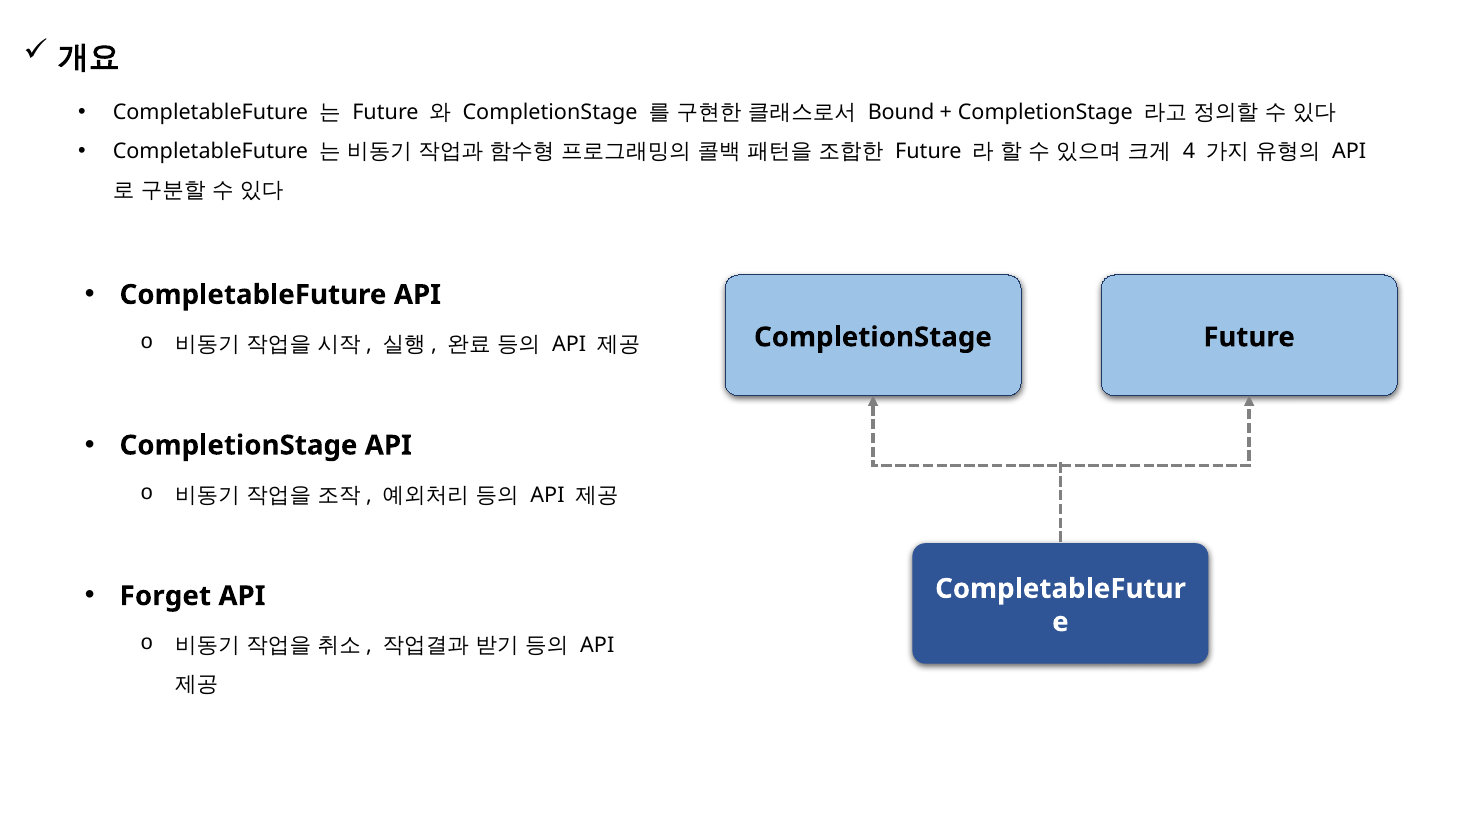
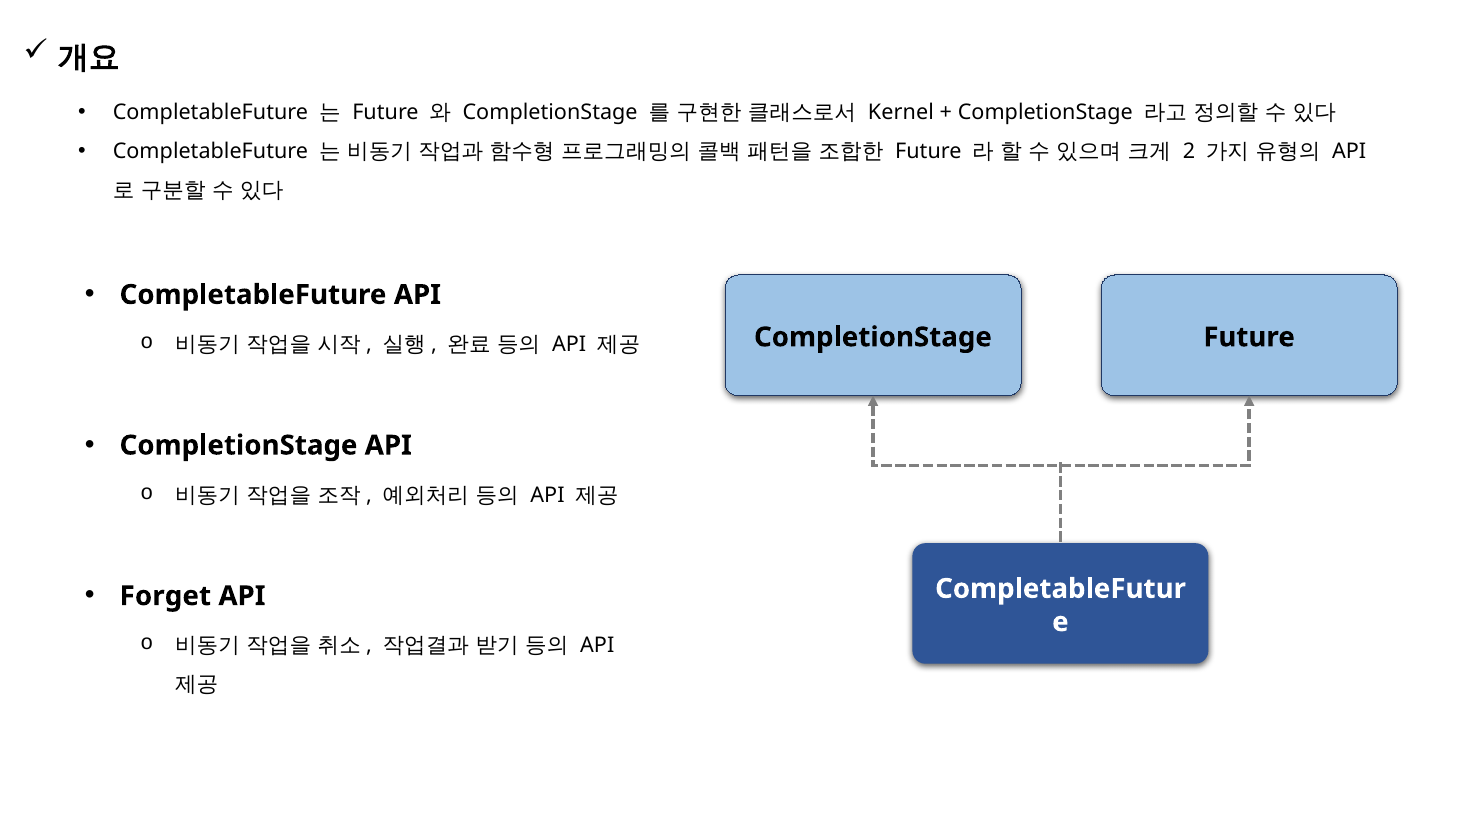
Bound: Bound -> Kernel
4: 4 -> 2
